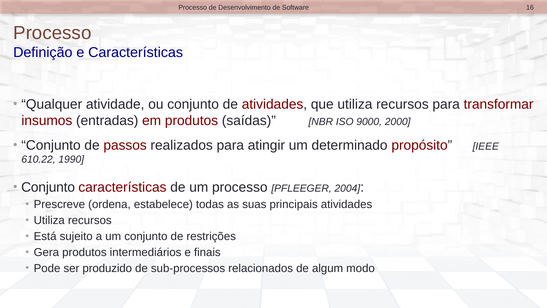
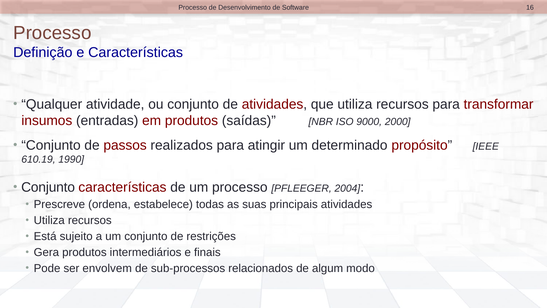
610.22: 610.22 -> 610.19
produzido: produzido -> envolvem
